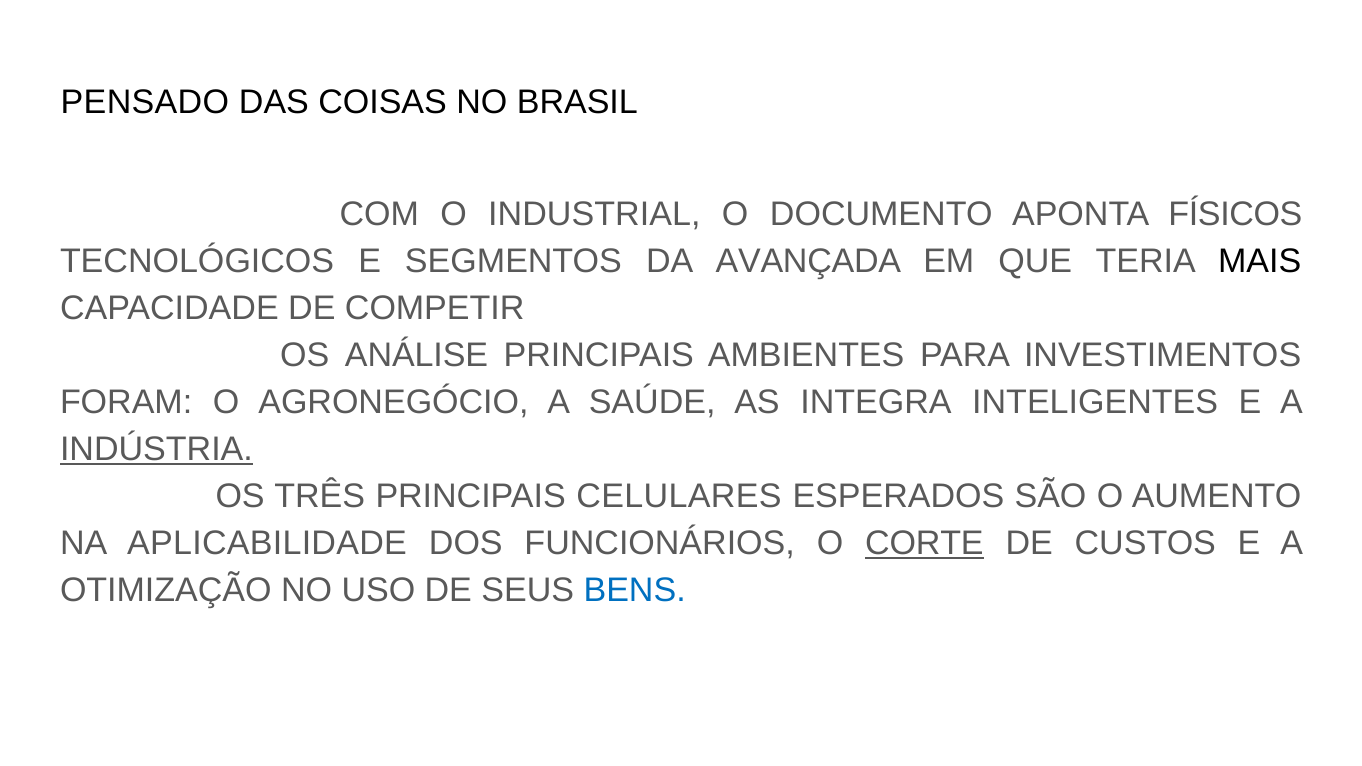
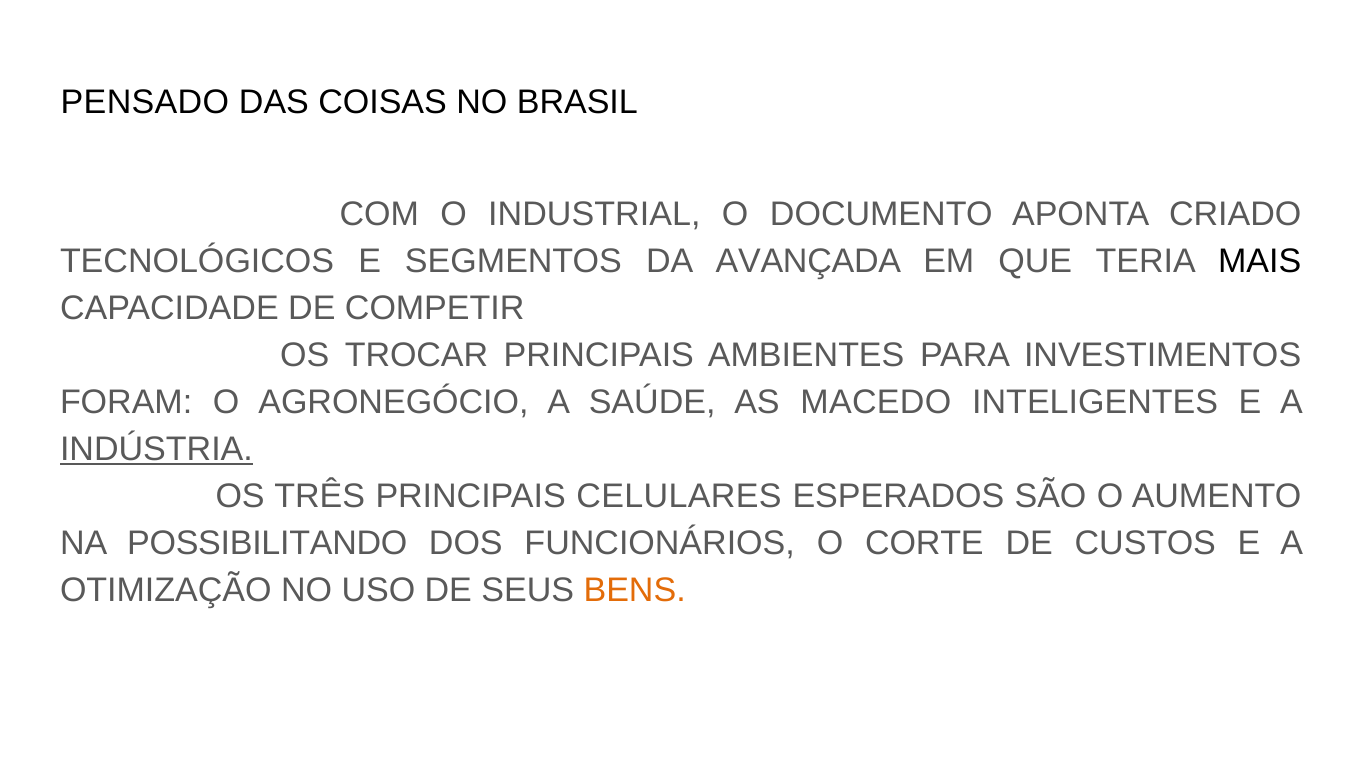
FÍSICOS: FÍSICOS -> CRIADO
ANÁLISE: ANÁLISE -> TROCAR
INTEGRA: INTEGRA -> MACEDO
APLICABILIDADE: APLICABILIDADE -> POSSIBILITANDO
CORTE underline: present -> none
BENS colour: blue -> orange
